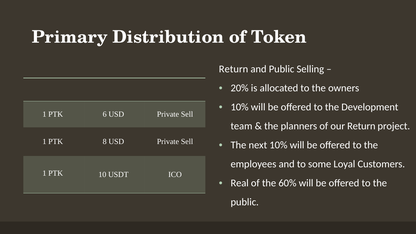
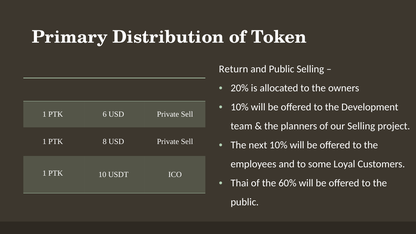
our Return: Return -> Selling
Real: Real -> Thai
